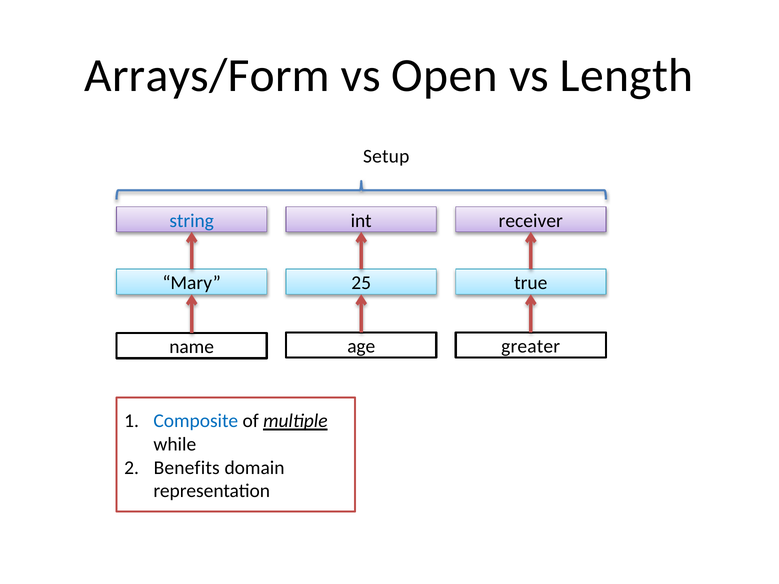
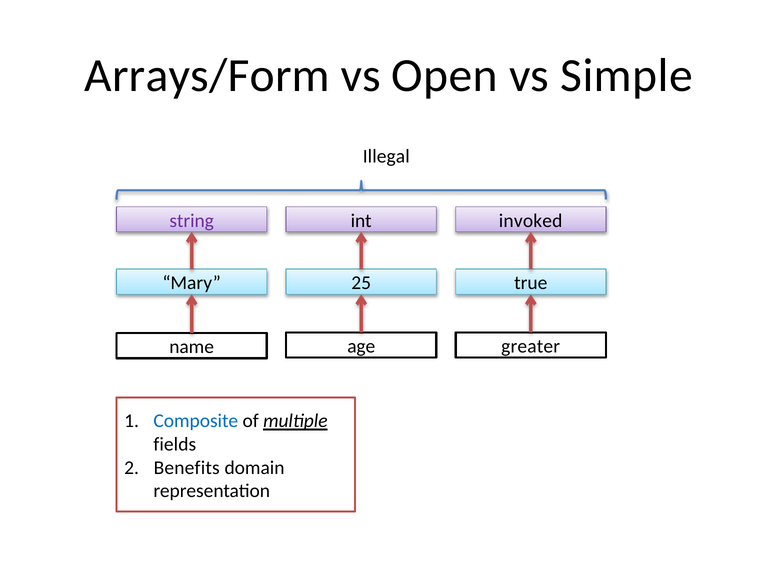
Length: Length -> Simple
Setup: Setup -> Illegal
string colour: blue -> purple
receiver: receiver -> invoked
while: while -> fields
